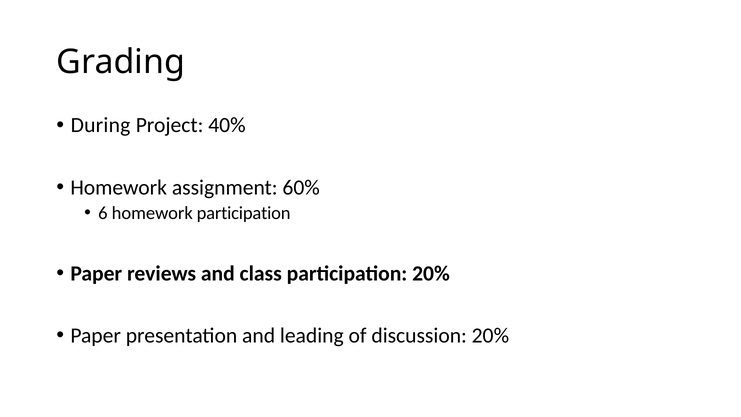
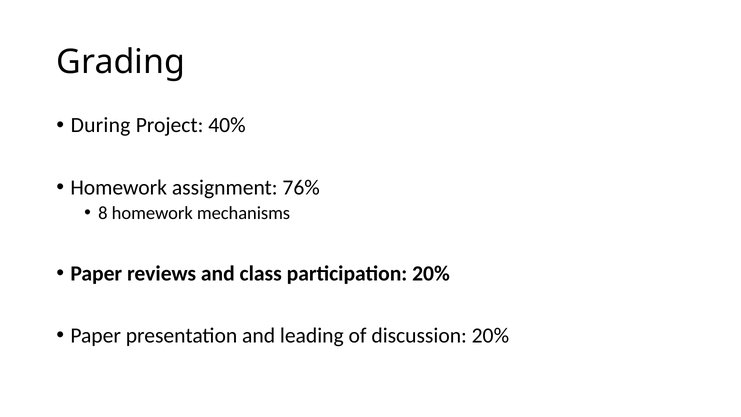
60%: 60% -> 76%
6: 6 -> 8
homework participation: participation -> mechanisms
